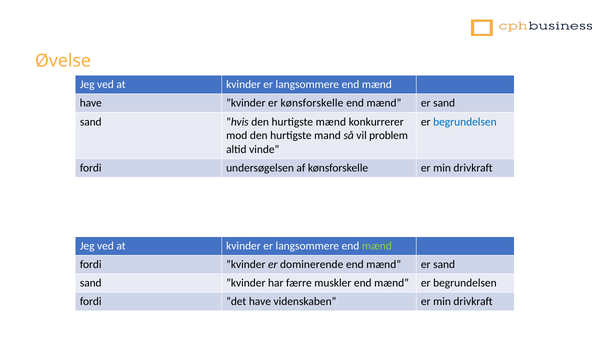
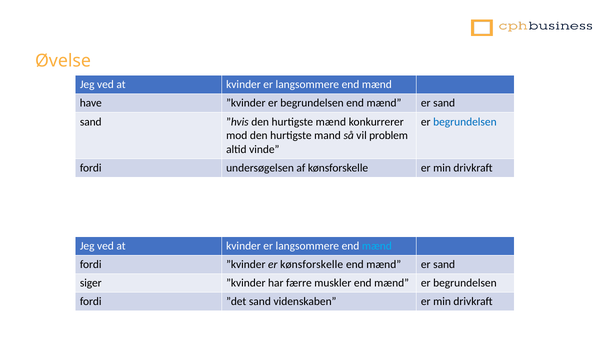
”kvinder er kønsforskelle: kønsforskelle -> begrundelsen
mænd at (377, 246) colour: light green -> light blue
er dominerende: dominerende -> kønsforskelle
sand at (91, 283): sand -> siger
”det have: have -> sand
